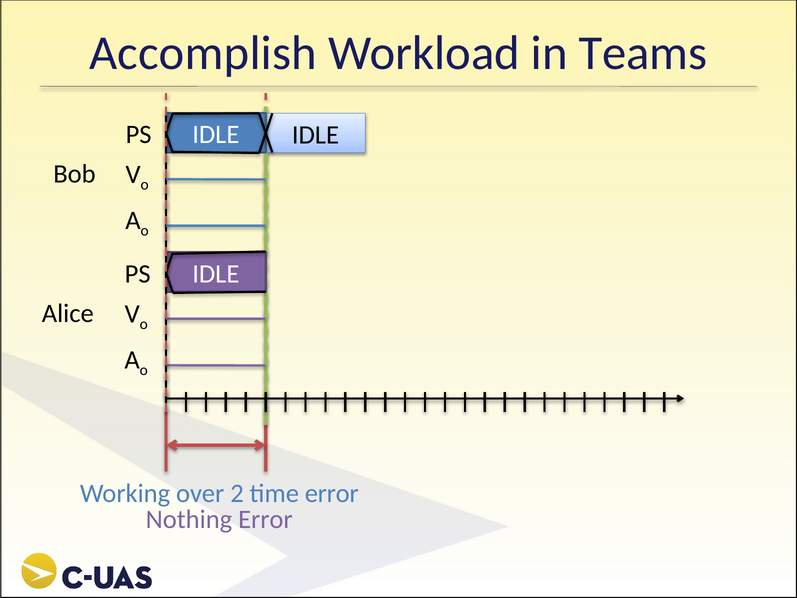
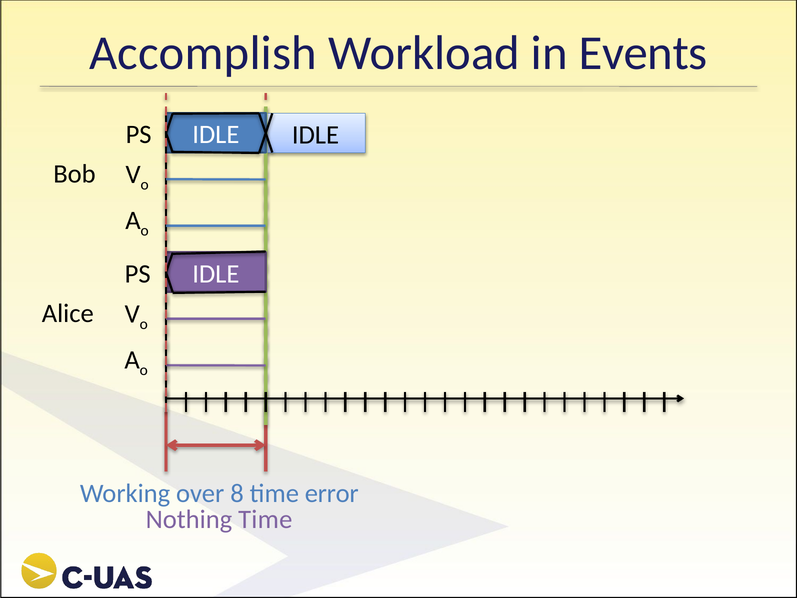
Teams: Teams -> Events
2: 2 -> 8
Nothing Error: Error -> Time
